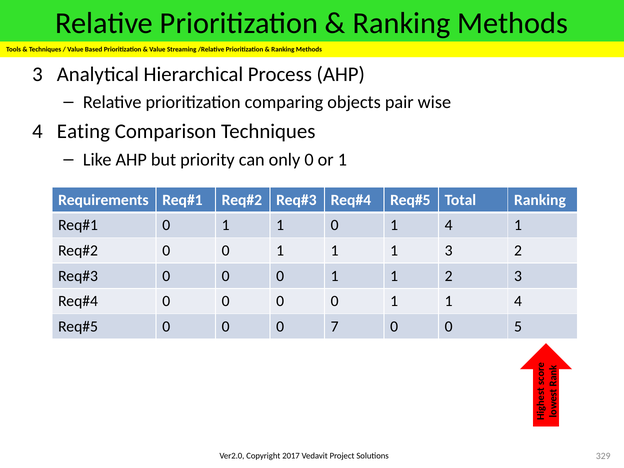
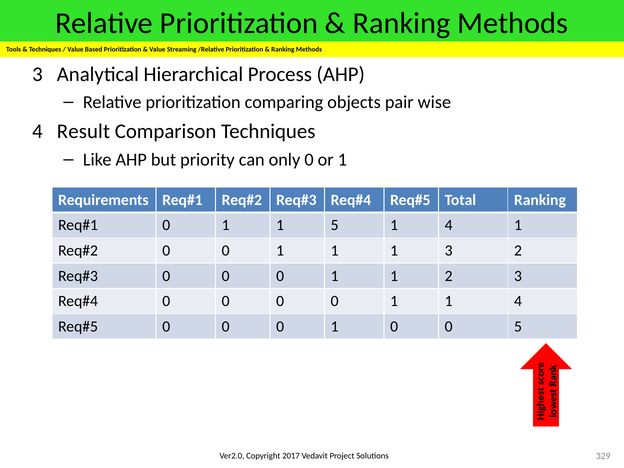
Eating: Eating -> Result
1 0: 0 -> 5
7 at (335, 327): 7 -> 1
